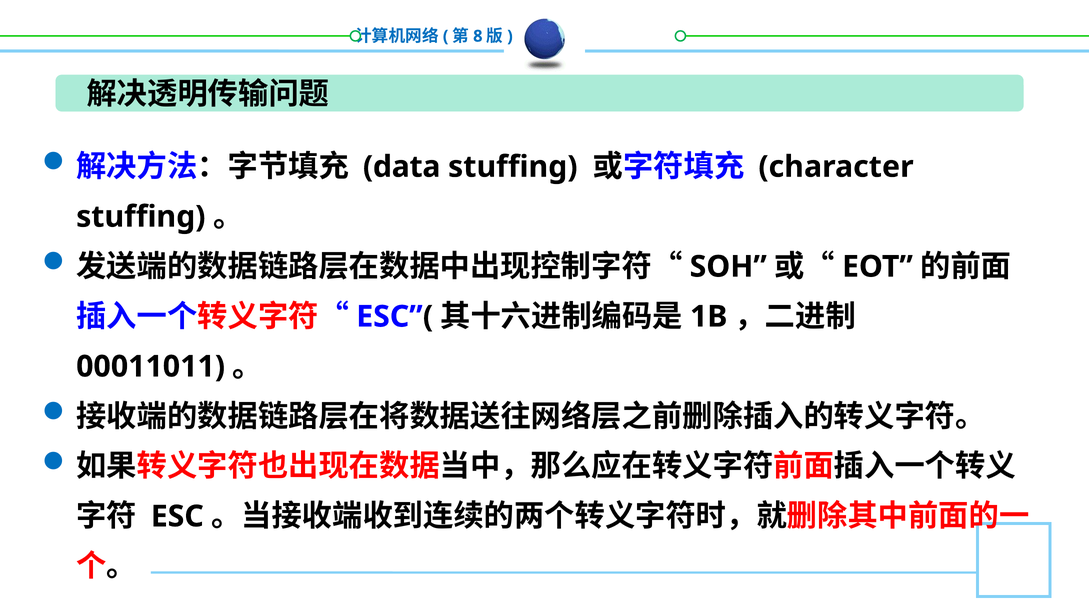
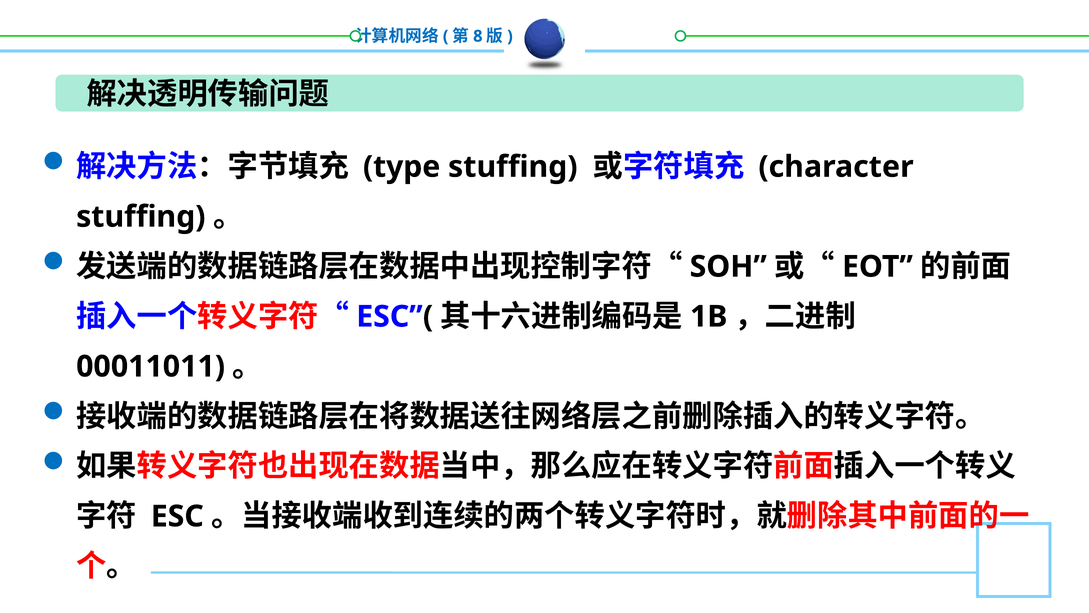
data: data -> type
